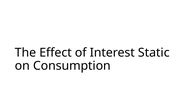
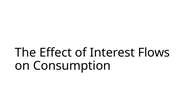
Static: Static -> Flows
